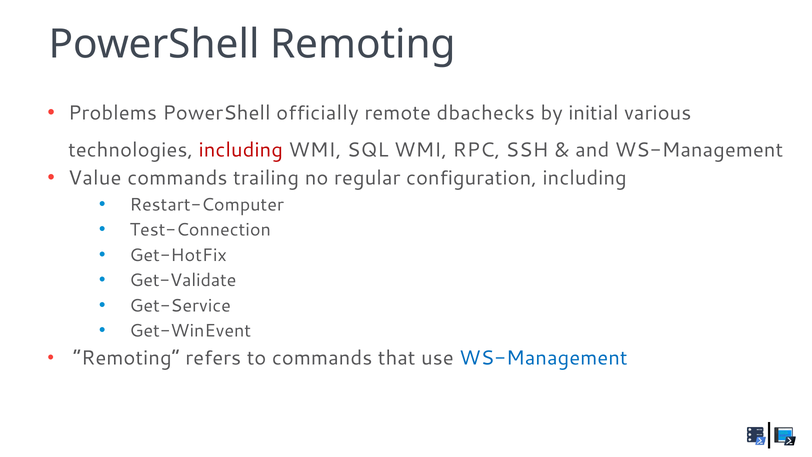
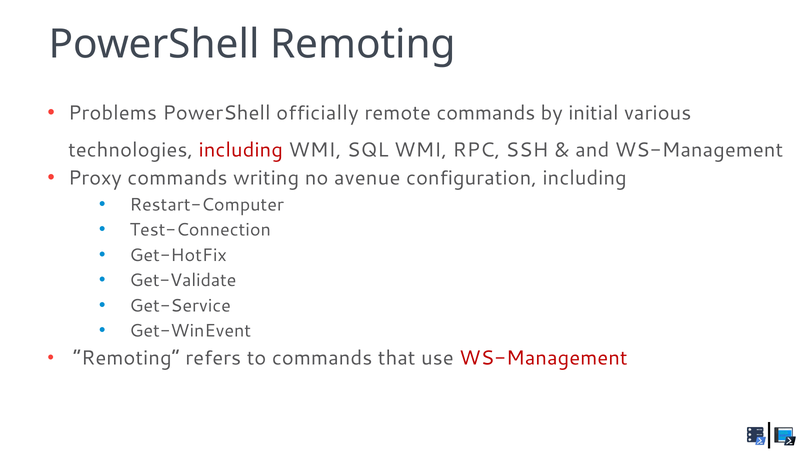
remote dbachecks: dbachecks -> commands
Value: Value -> Proxy
trailing: trailing -> writing
regular: regular -> avenue
WS-Management at (543, 358) colour: blue -> red
